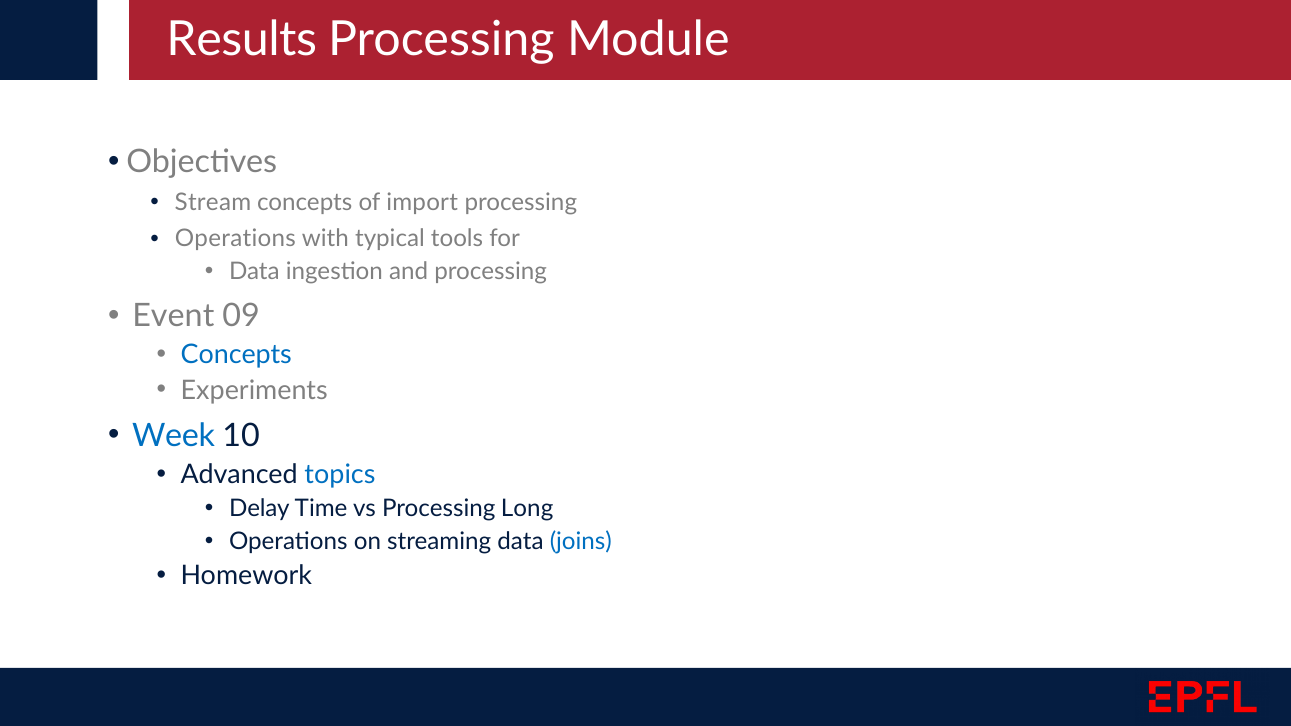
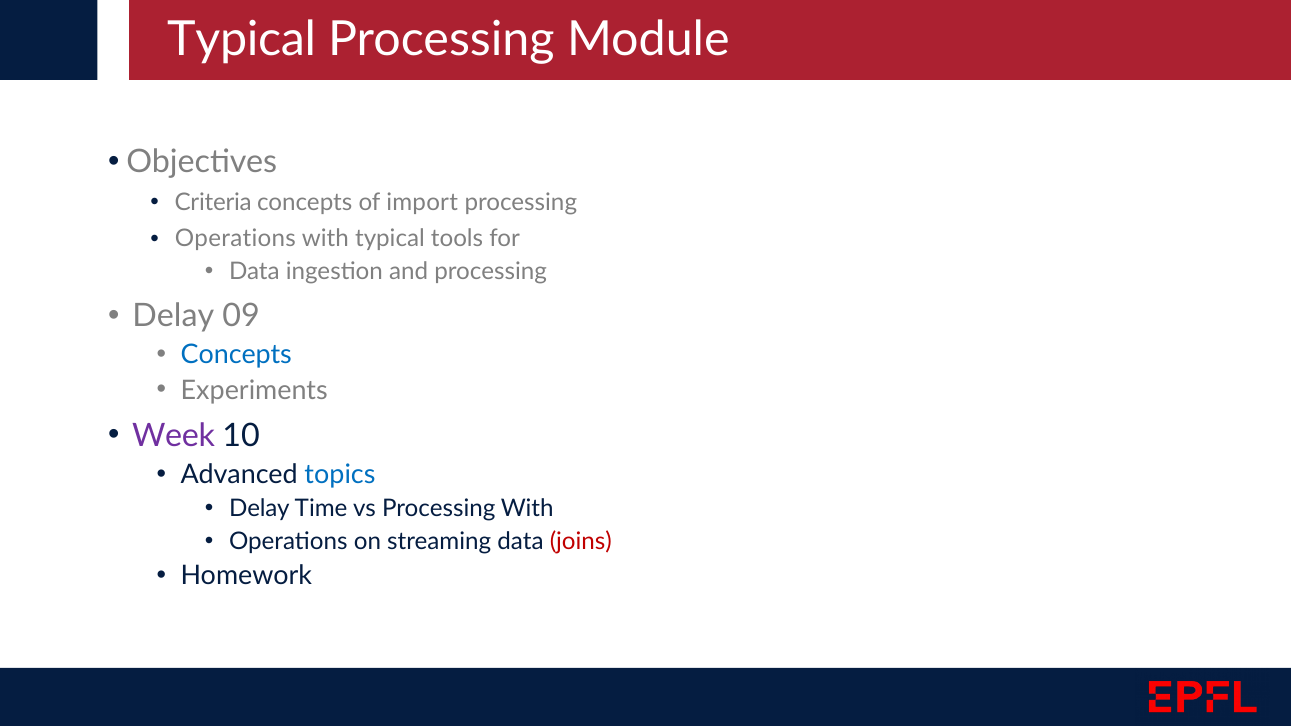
Results at (242, 40): Results -> Typical
Stream: Stream -> Criteria
Event at (173, 316): Event -> Delay
Week colour: blue -> purple
Processing Long: Long -> With
joins colour: blue -> red
